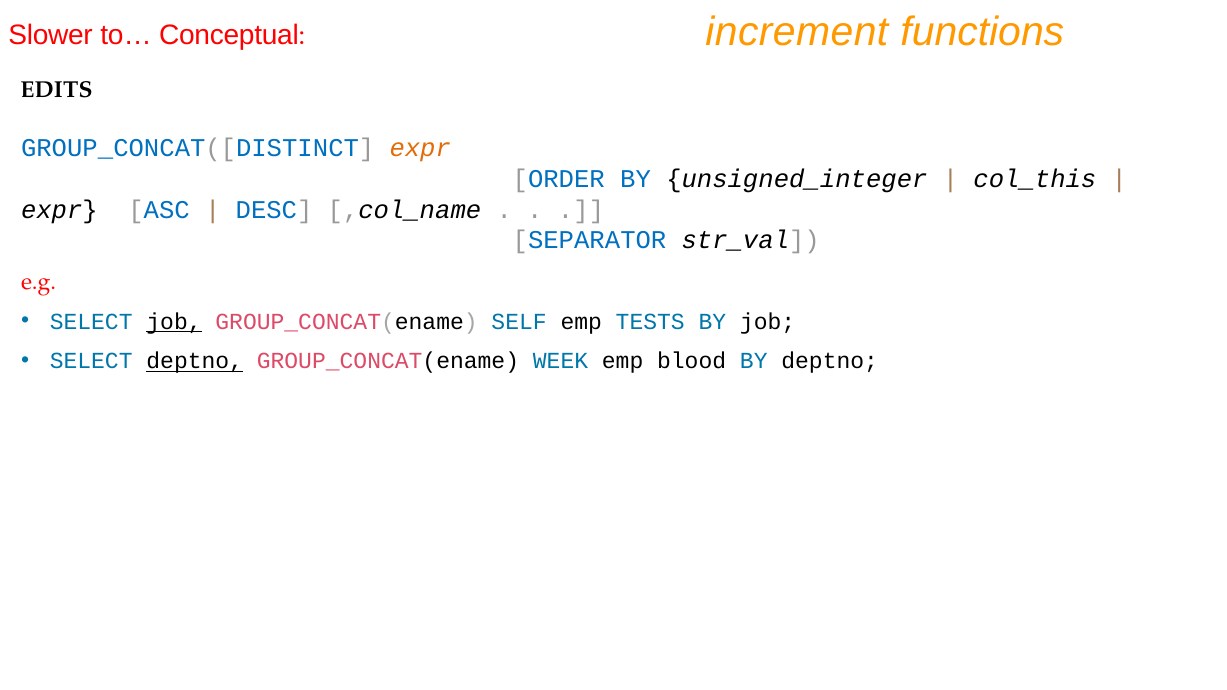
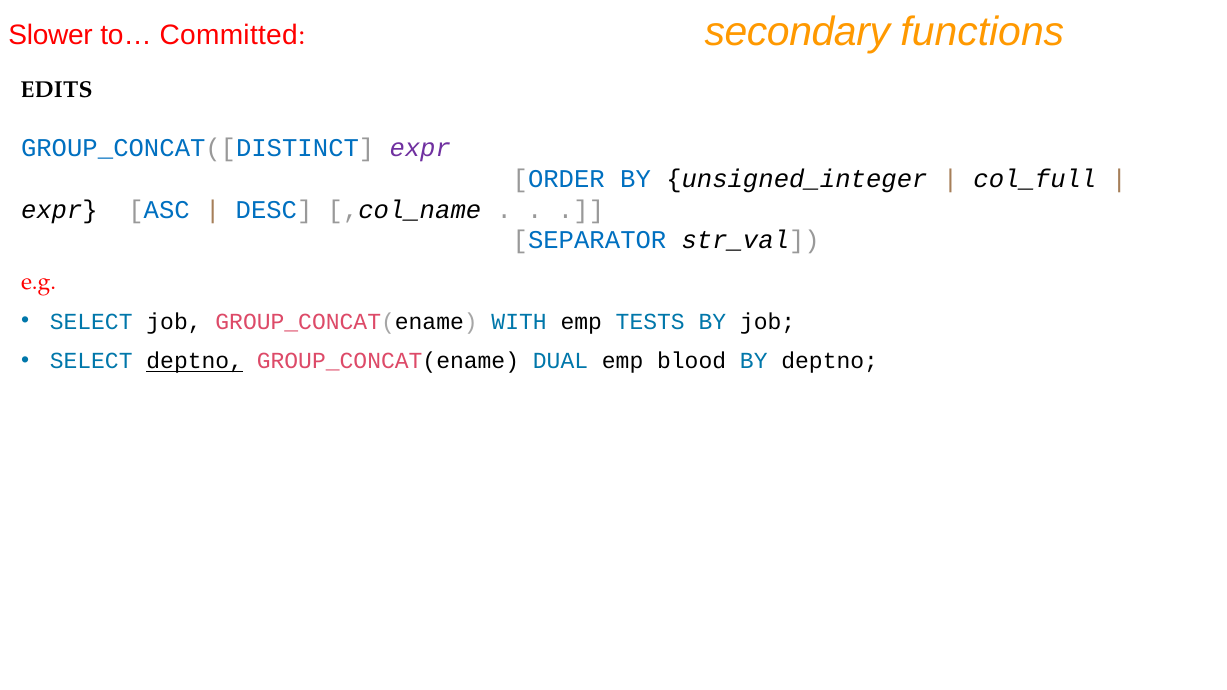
increment: increment -> secondary
Conceptual: Conceptual -> Committed
expr at (420, 148) colour: orange -> purple
col_this: col_this -> col_full
job at (174, 322) underline: present -> none
SELF: SELF -> WITH
WEEK: WEEK -> DUAL
